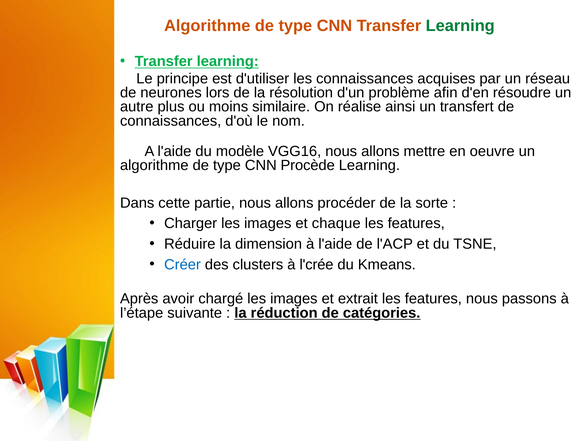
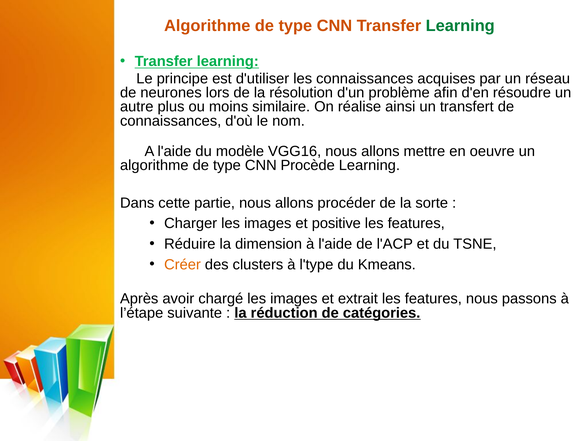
chaque: chaque -> positive
Créer colour: blue -> orange
l'crée: l'crée -> l'type
